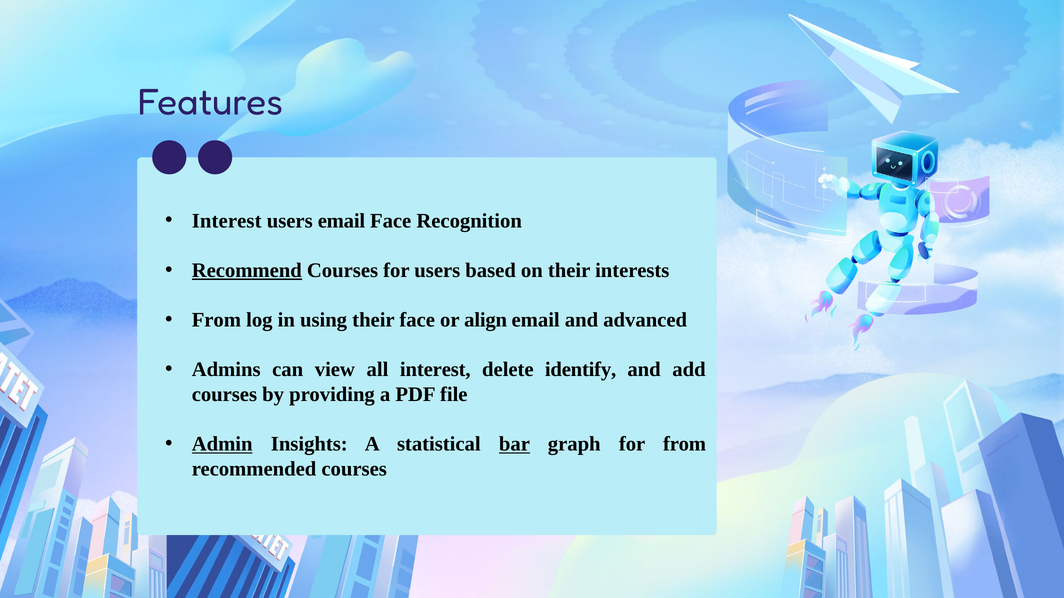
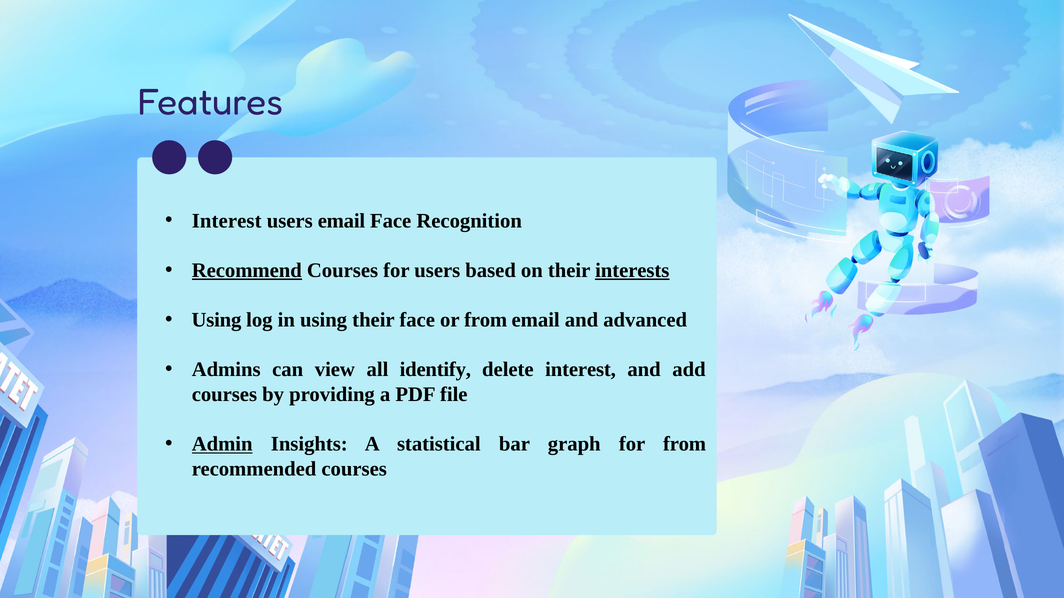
interests underline: none -> present
From at (216, 320): From -> Using
or align: align -> from
all interest: interest -> identify
delete identify: identify -> interest
bar underline: present -> none
